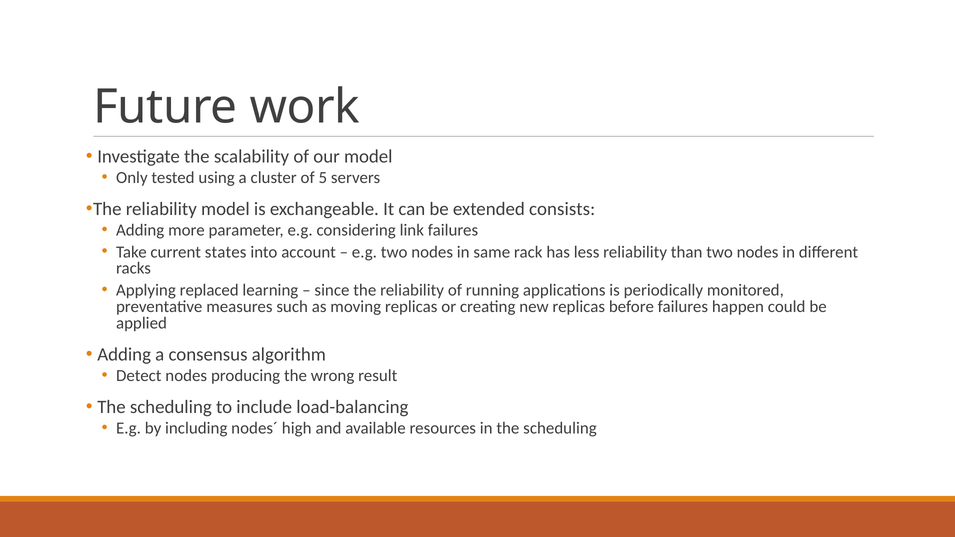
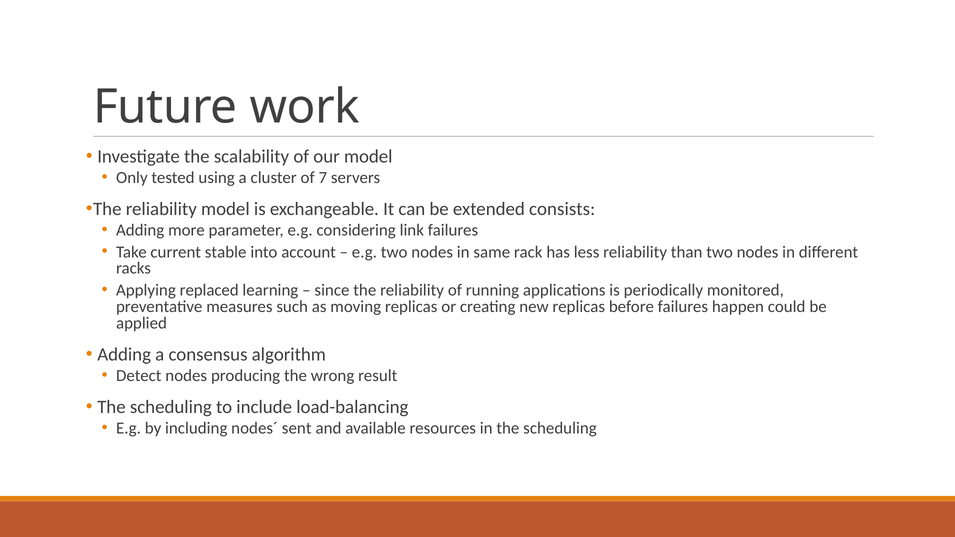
5: 5 -> 7
states: states -> stable
high: high -> sent
